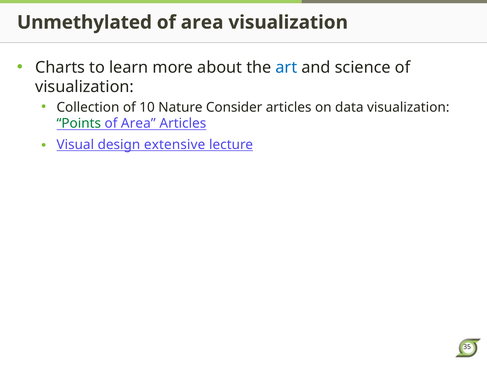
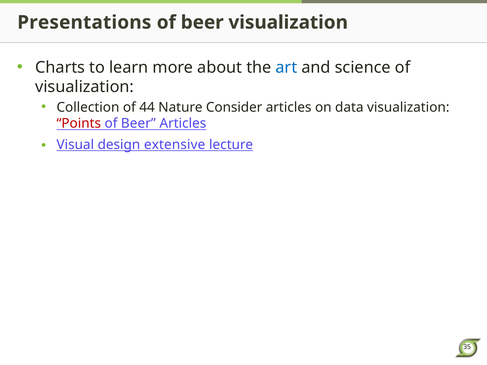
Unmethylated: Unmethylated -> Presentations
area at (202, 22): area -> beer
10: 10 -> 44
Points colour: green -> red
Area at (138, 124): Area -> Beer
